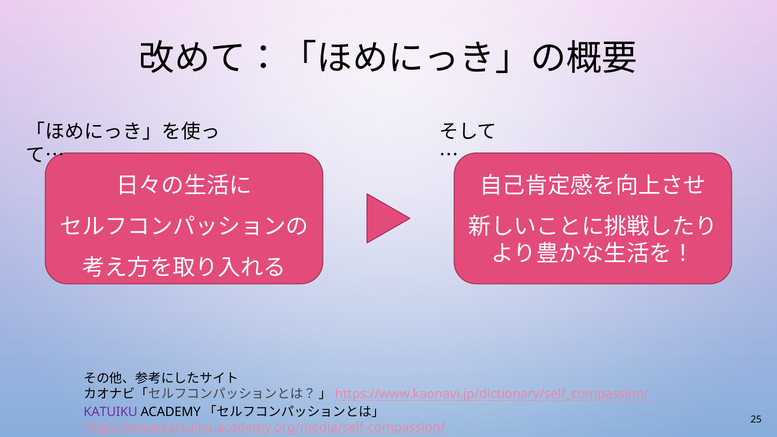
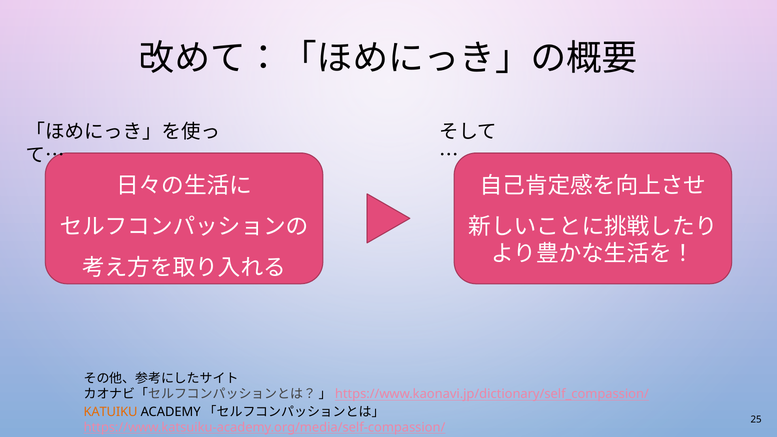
KATUIKU colour: purple -> orange
